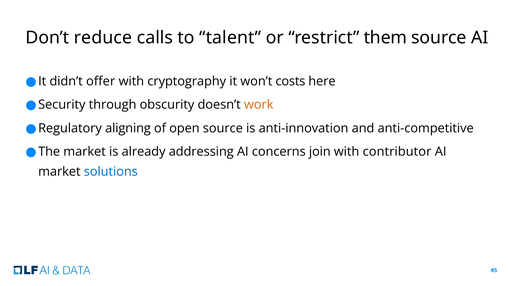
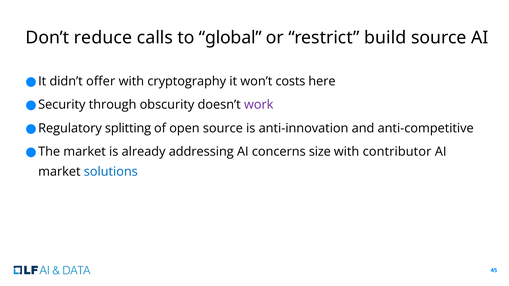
talent: talent -> global
them: them -> build
work colour: orange -> purple
aligning: aligning -> splitting
join: join -> size
